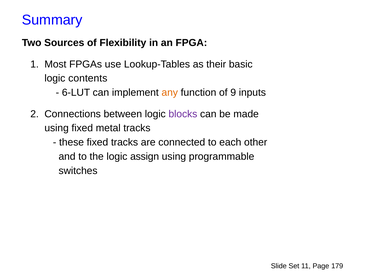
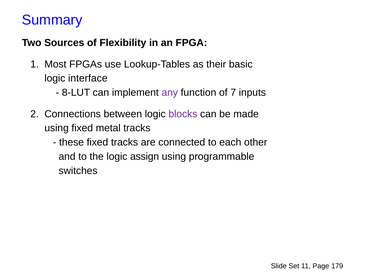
contents: contents -> interface
6-LUT: 6-LUT -> 8-LUT
any colour: orange -> purple
9: 9 -> 7
